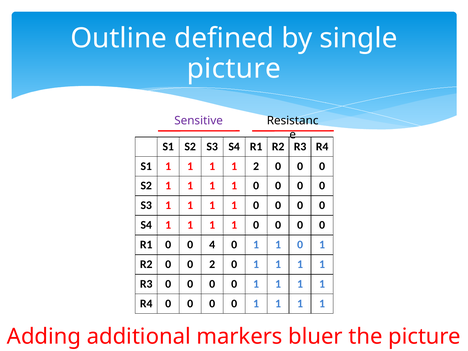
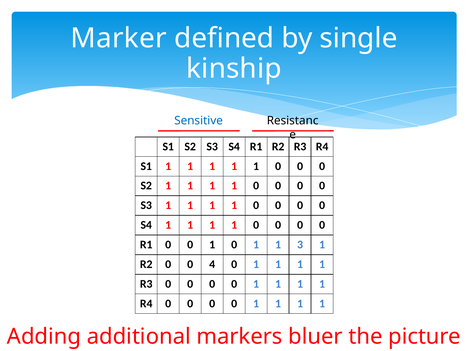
Outline: Outline -> Marker
picture at (234, 69): picture -> kinship
Sensitive colour: purple -> blue
2 at (256, 166): 2 -> 1
R1 0 0 4: 4 -> 1
0 1 1 0: 0 -> 3
0 2: 2 -> 4
